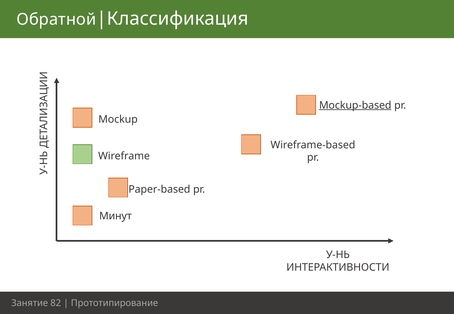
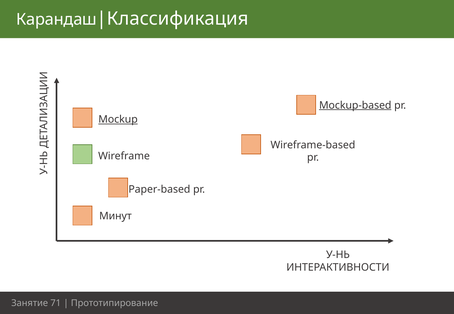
Обратной: Обратной -> Карандаш
Mockup underline: none -> present
82: 82 -> 71
